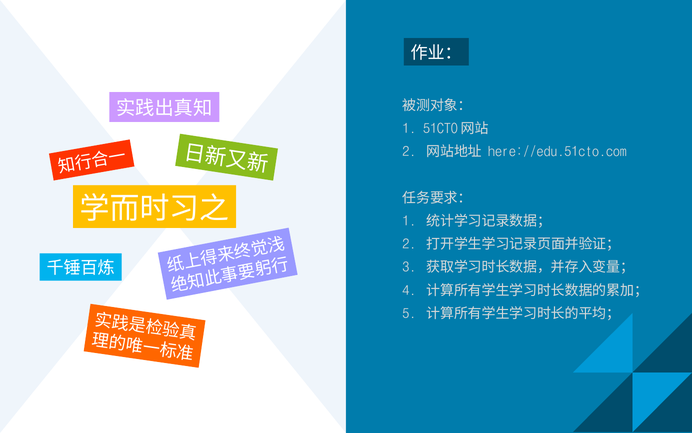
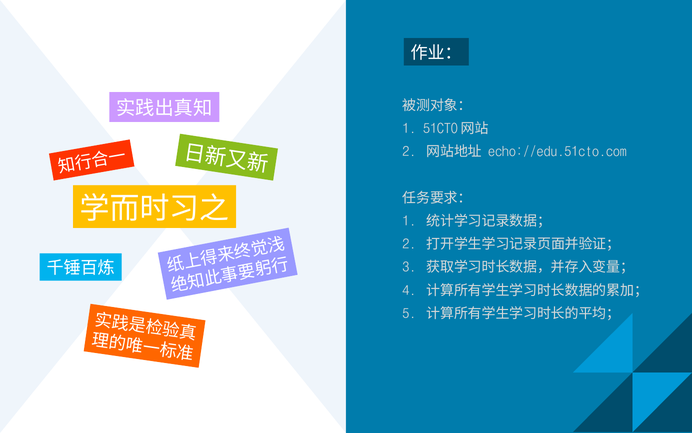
here://edu.51cto.com: here://edu.51cto.com -> echo://edu.51cto.com
